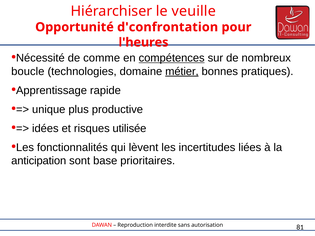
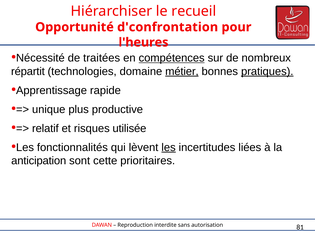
veuille: veuille -> recueil
comme: comme -> traitées
boucle: boucle -> répartit
pratiques underline: none -> present
idées: idées -> relatif
les at (169, 148) underline: none -> present
base: base -> cette
